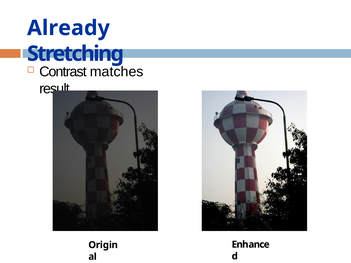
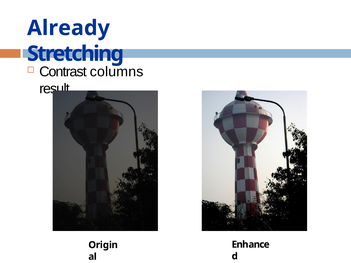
matches: matches -> columns
